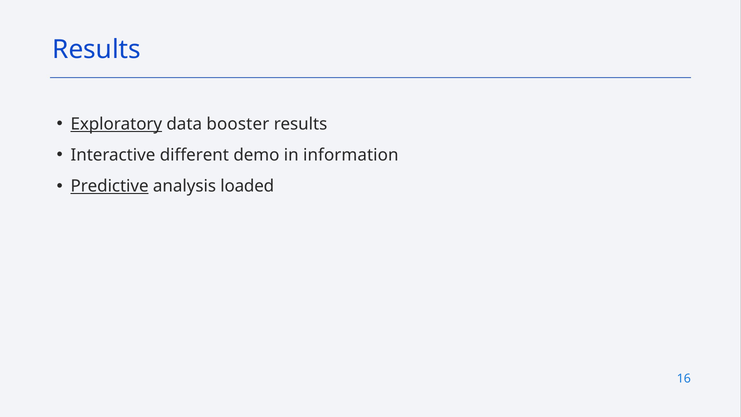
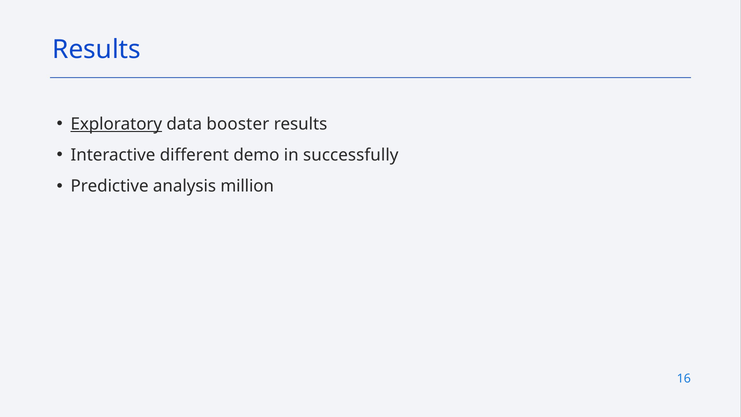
information: information -> successfully
Predictive underline: present -> none
loaded: loaded -> million
